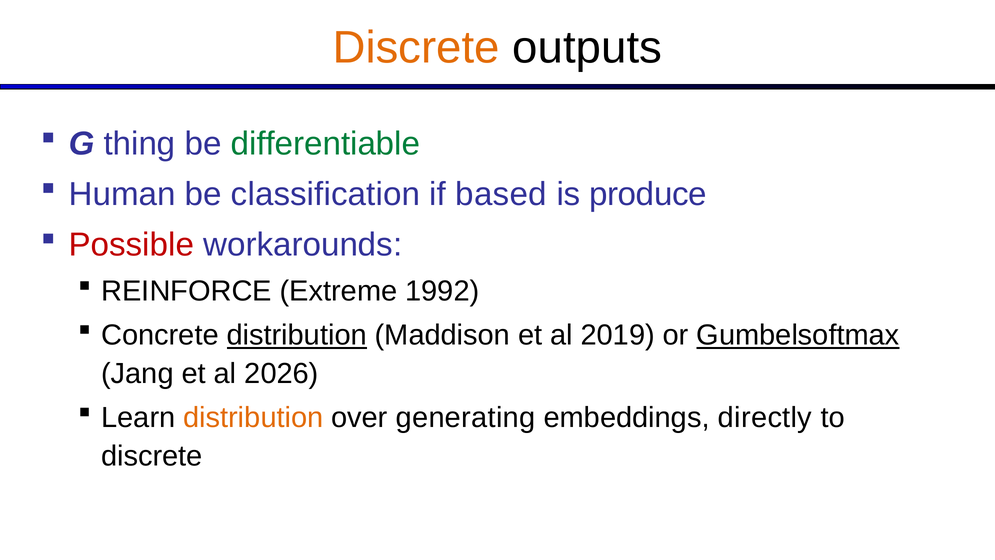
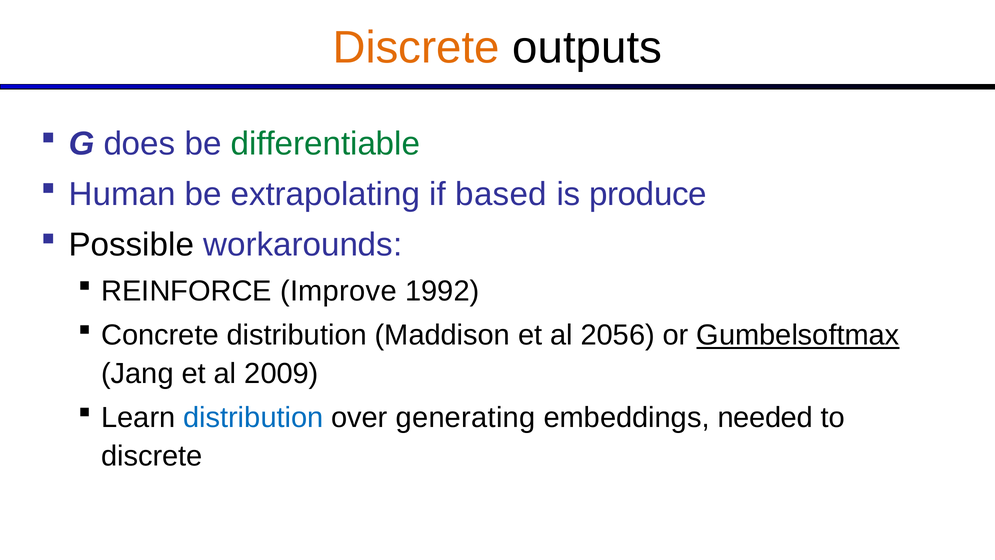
thing: thing -> does
classification: classification -> extrapolating
Possible colour: red -> black
Extreme: Extreme -> Improve
distribution at (297, 335) underline: present -> none
2019: 2019 -> 2056
2026: 2026 -> 2009
distribution at (253, 418) colour: orange -> blue
directly: directly -> needed
